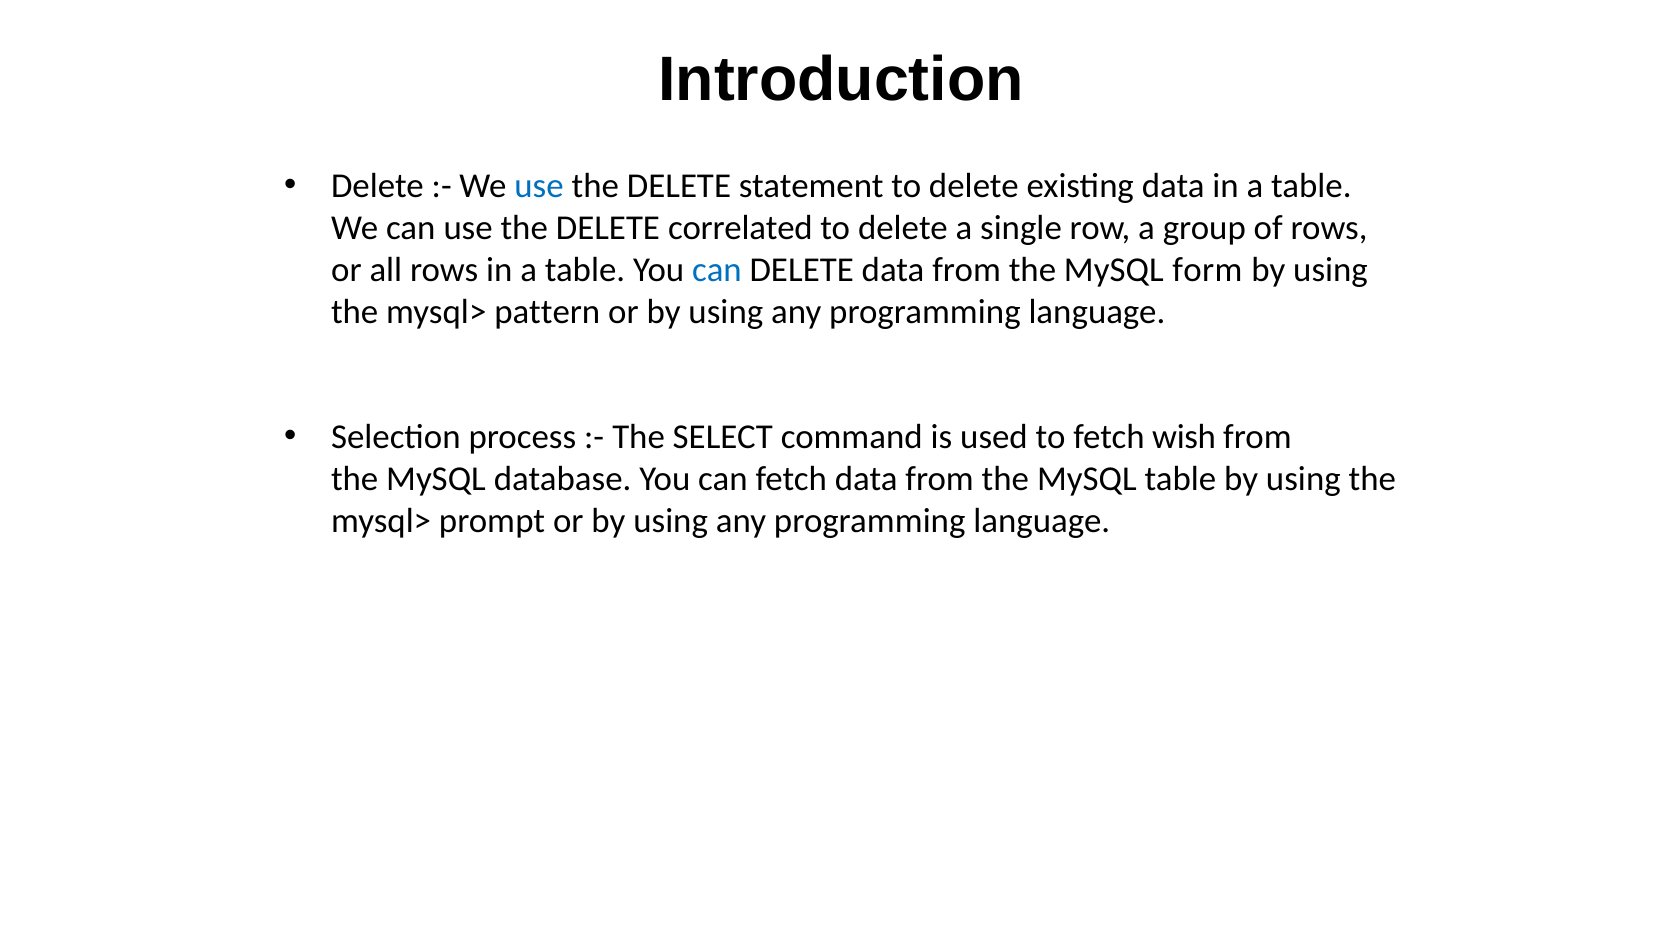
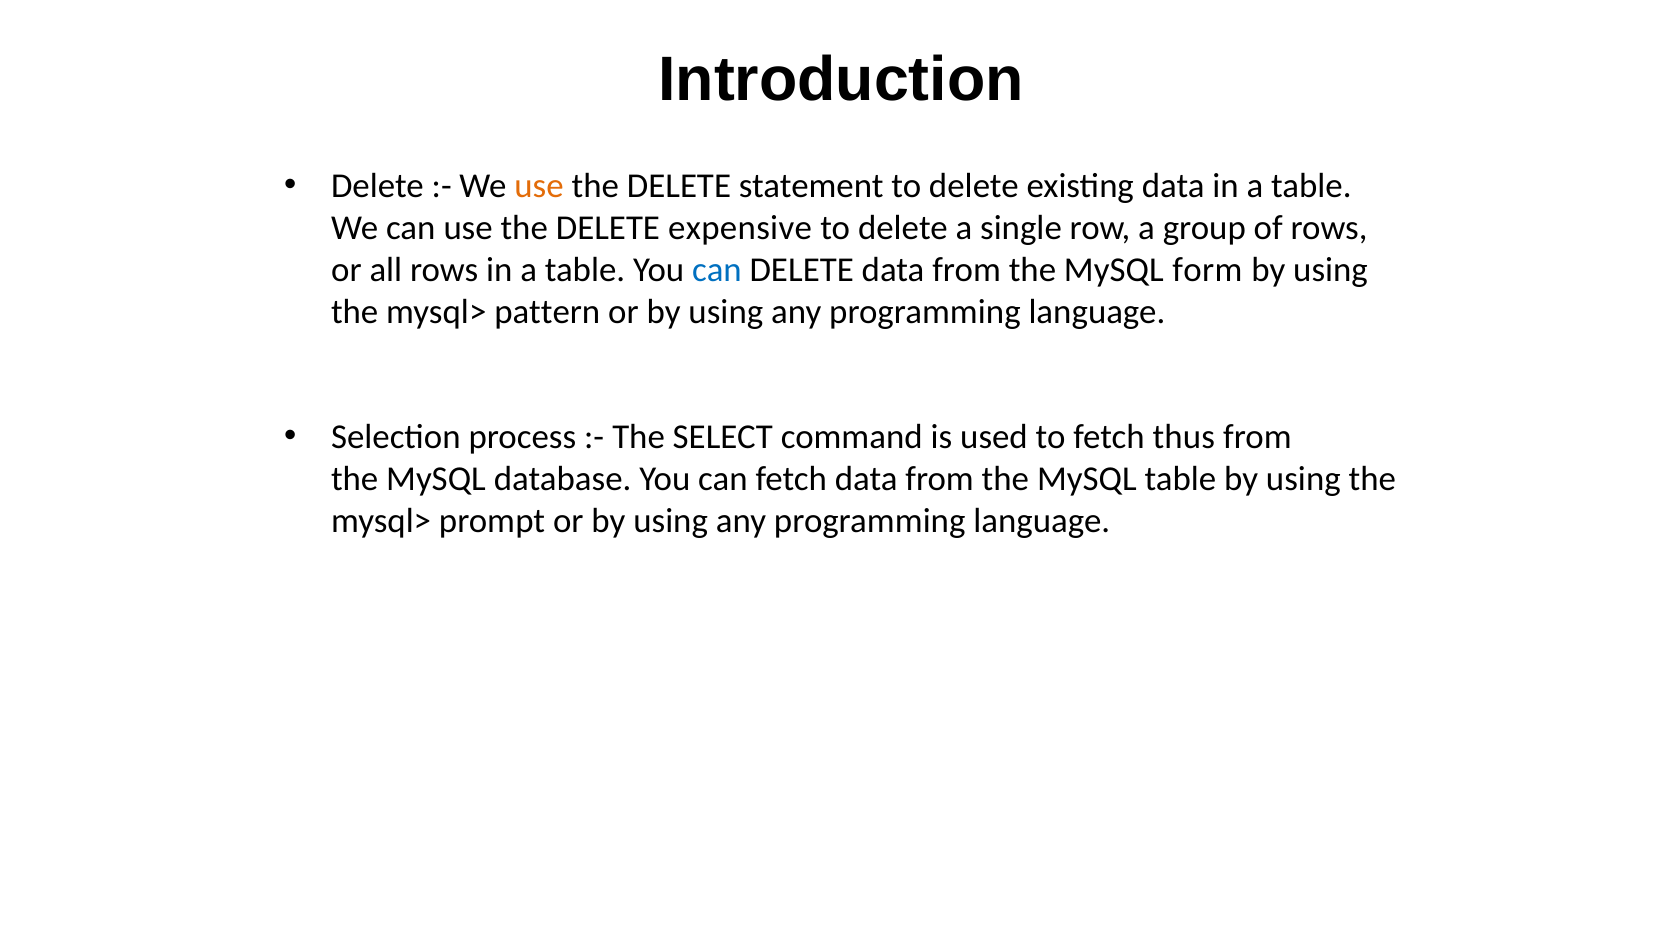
use at (539, 186) colour: blue -> orange
correlated: correlated -> expensive
wish: wish -> thus
